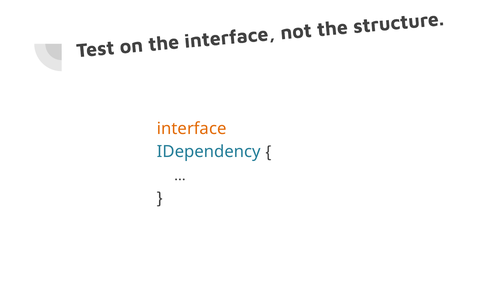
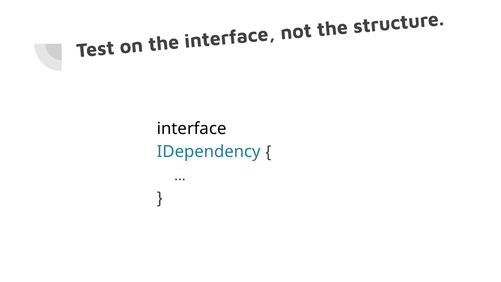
interface at (192, 129) colour: orange -> black
